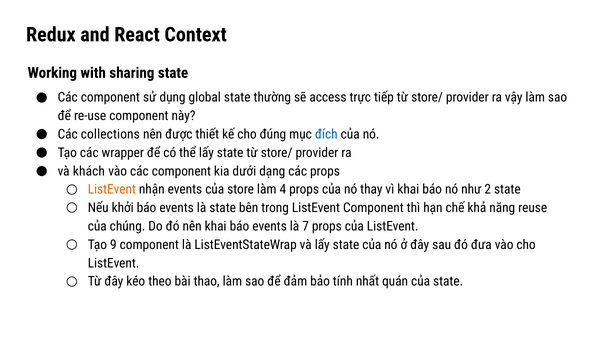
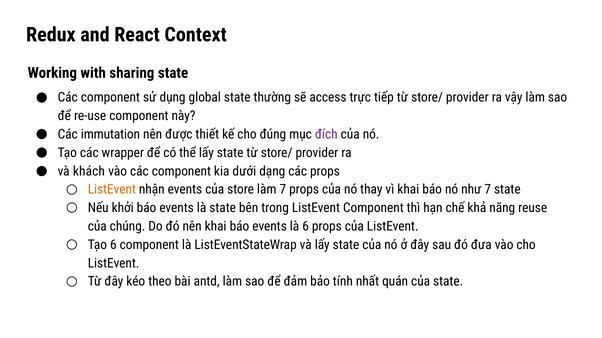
collections: collections -> immutation
đích colour: blue -> purple
làm 4: 4 -> 7
như 2: 2 -> 7
là 7: 7 -> 6
Tạo 9: 9 -> 6
thao: thao -> antd
